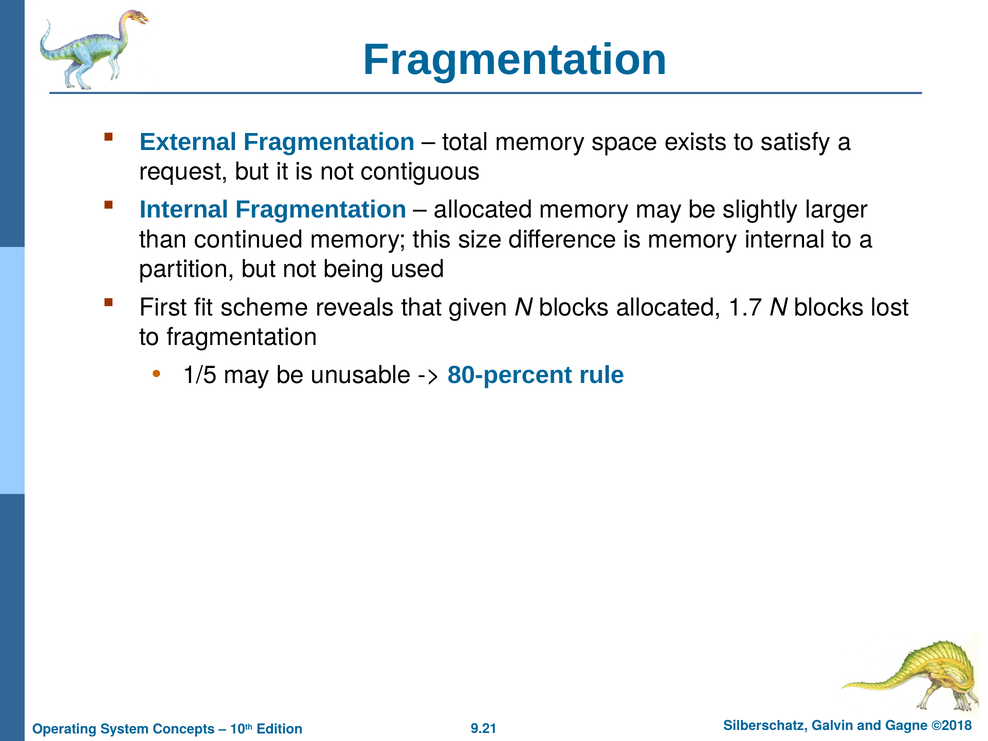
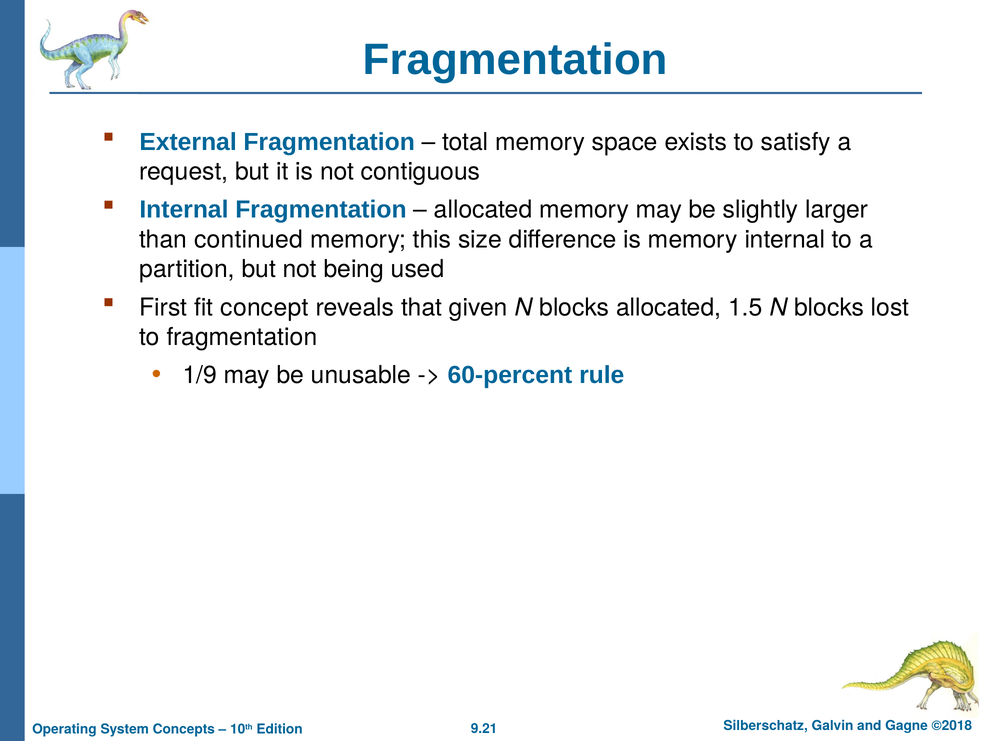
scheme: scheme -> concept
1.7: 1.7 -> 1.5
1/5: 1/5 -> 1/9
80-percent: 80-percent -> 60-percent
